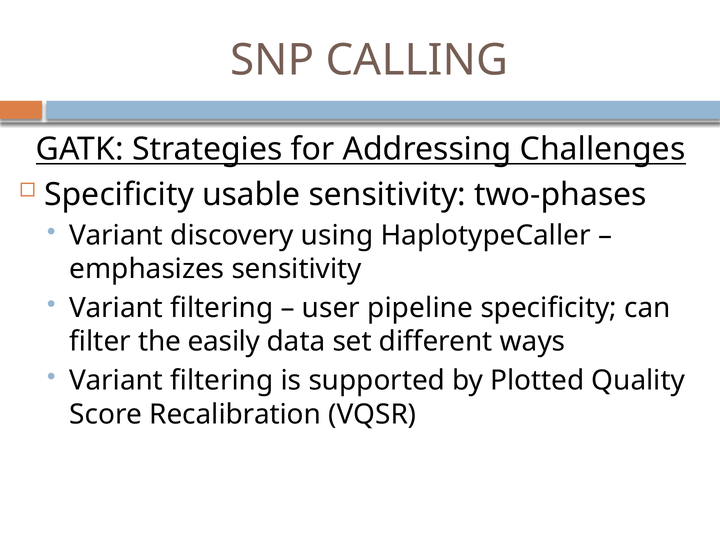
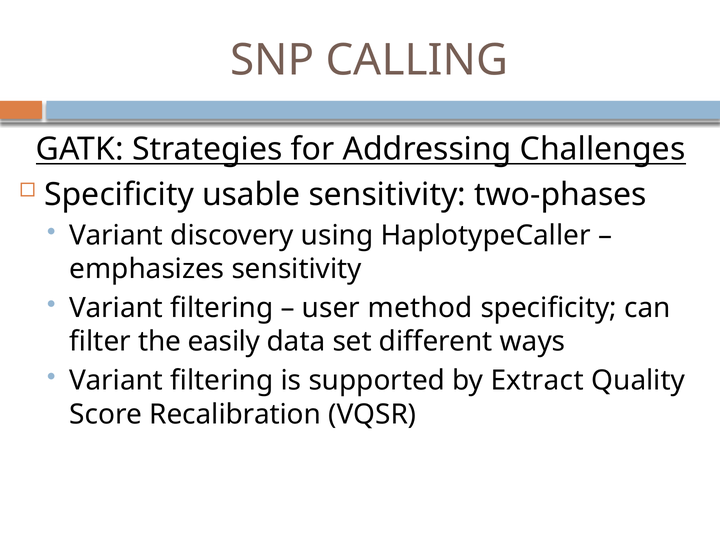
pipeline: pipeline -> method
Plotted: Plotted -> Extract
